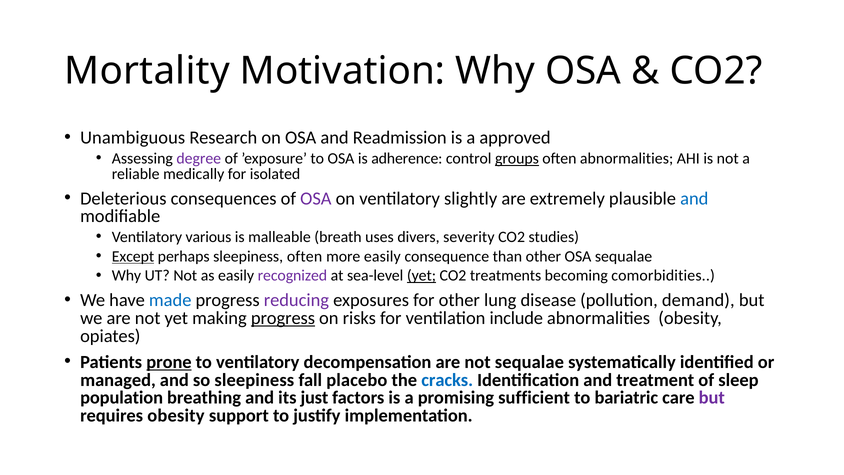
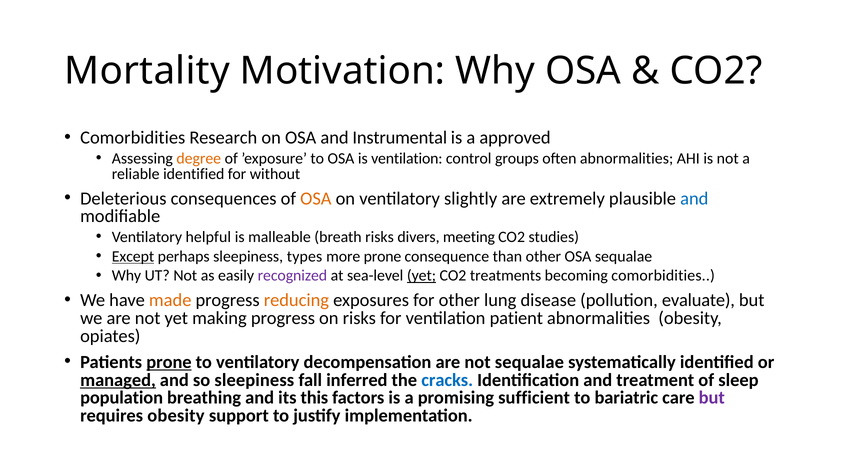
Unambiguous at (133, 138): Unambiguous -> Comorbidities
Readmission: Readmission -> Instrumental
degree colour: purple -> orange
is adherence: adherence -> ventilation
groups underline: present -> none
reliable medically: medically -> identified
isolated: isolated -> without
OSA at (316, 198) colour: purple -> orange
various: various -> helpful
breath uses: uses -> risks
severity: severity -> meeting
sleepiness often: often -> types
more easily: easily -> prone
made colour: blue -> orange
reducing colour: purple -> orange
demand: demand -> evaluate
progress at (283, 318) underline: present -> none
include: include -> patient
managed underline: none -> present
placebo: placebo -> inferred
just: just -> this
